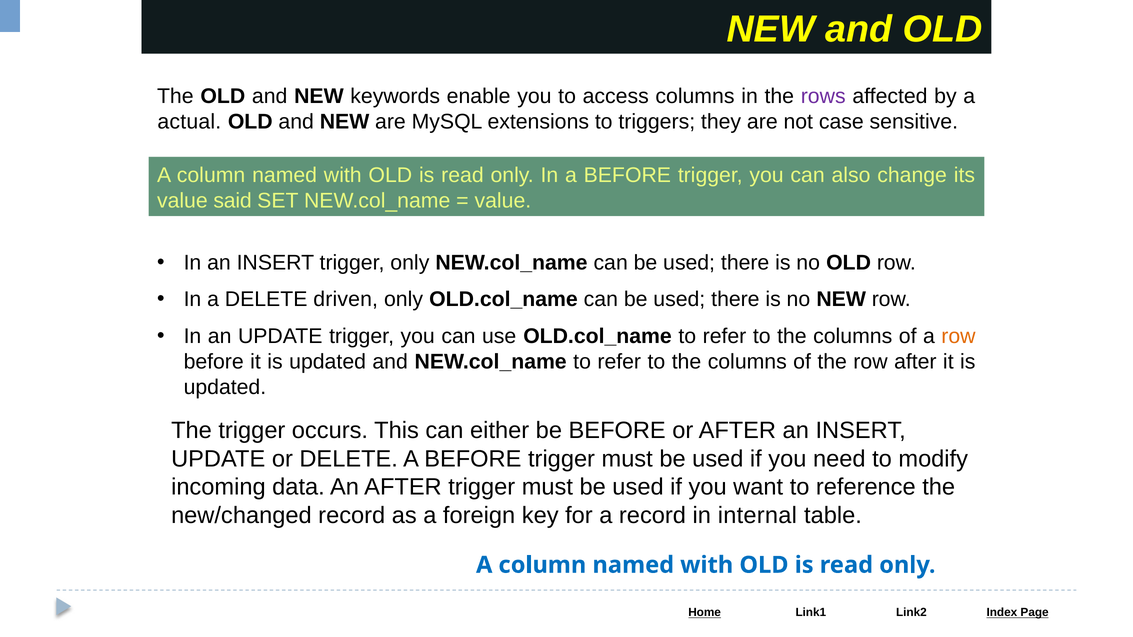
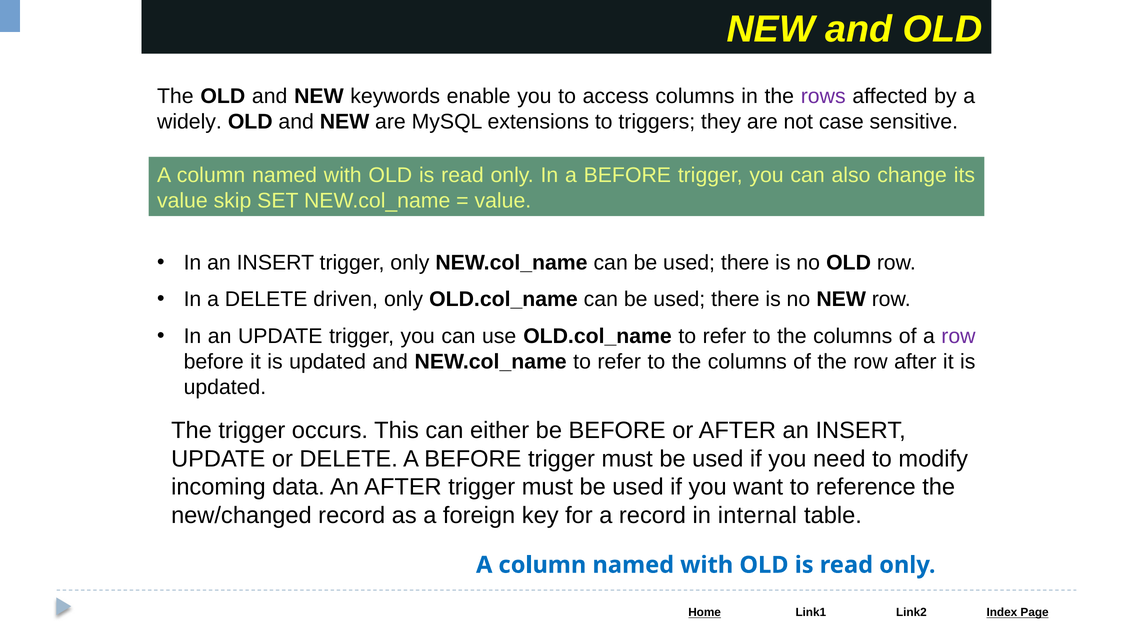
actual: actual -> widely
said: said -> skip
row at (958, 336) colour: orange -> purple
